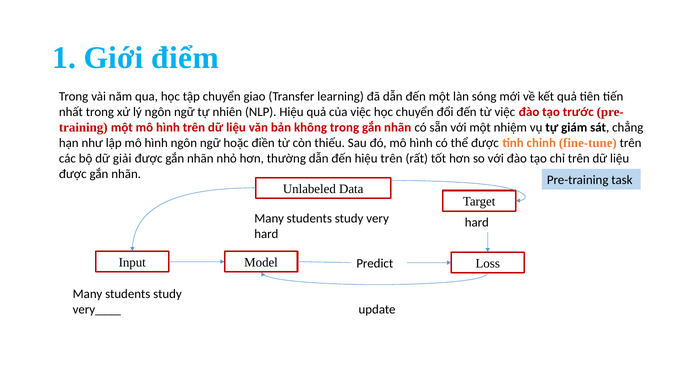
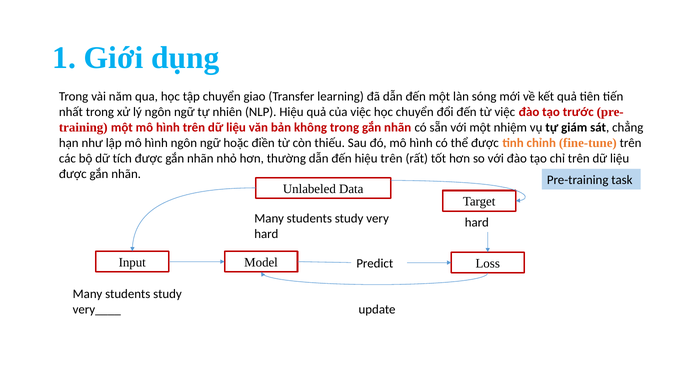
điểm: điểm -> dụng
giải: giải -> tích
